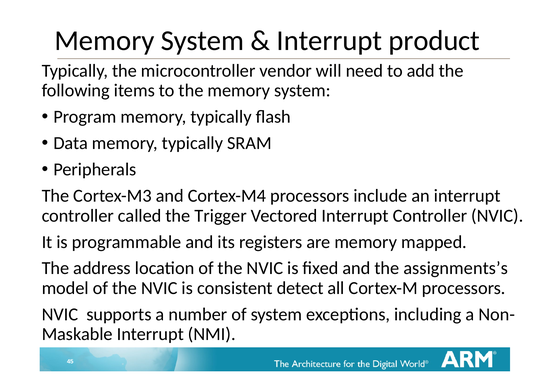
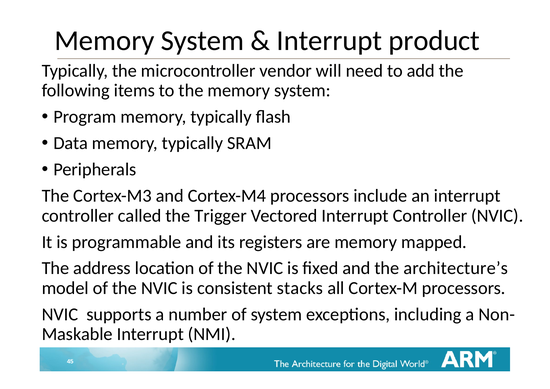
assignments’s: assignments’s -> architecture’s
detect: detect -> stacks
